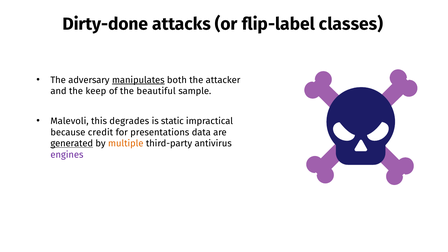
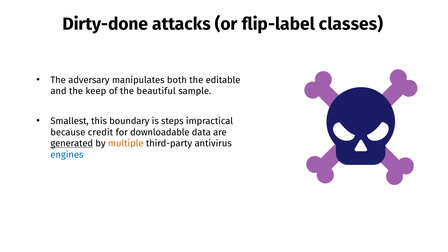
manipulates underline: present -> none
attacker: attacker -> editable
Malevoli: Malevoli -> Smallest
degrades: degrades -> boundary
static: static -> steps
presentations: presentations -> downloadable
engines colour: purple -> blue
